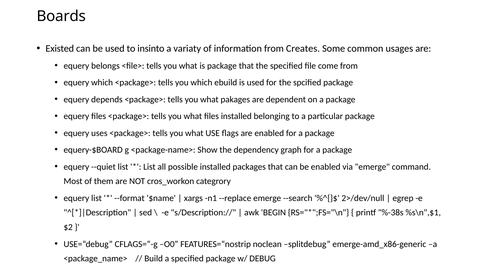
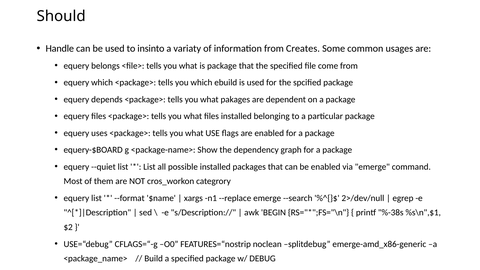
Boards: Boards -> Should
Existed: Existed -> Handle
